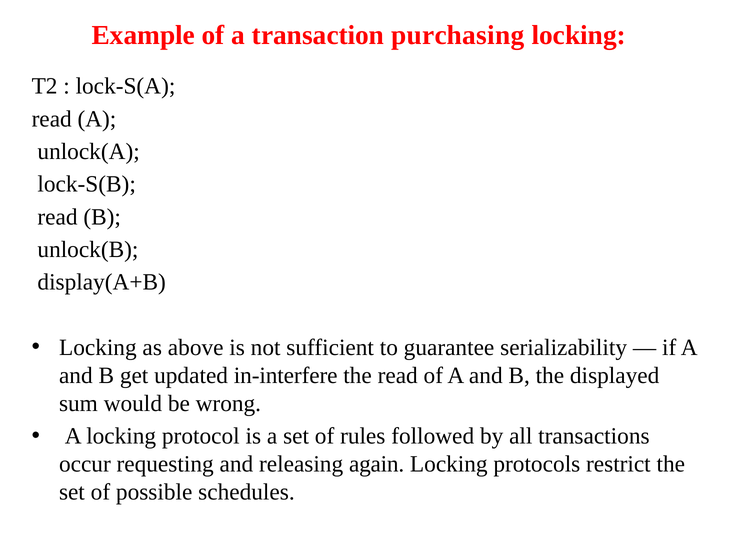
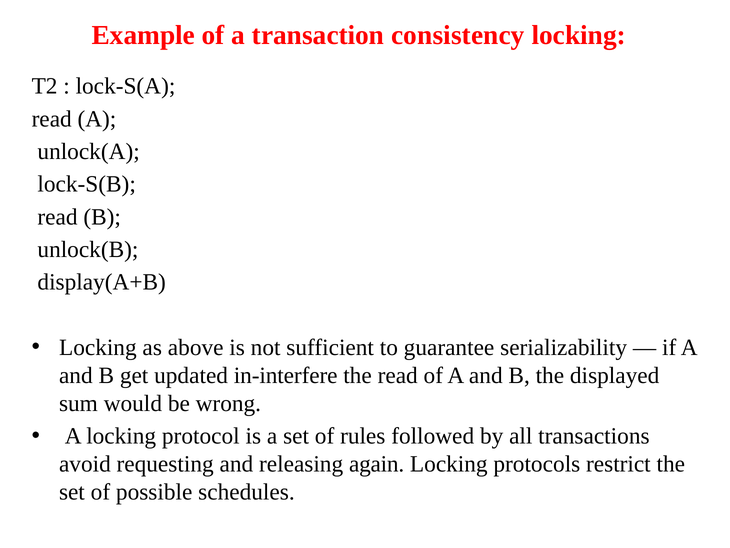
purchasing: purchasing -> consistency
occur: occur -> avoid
